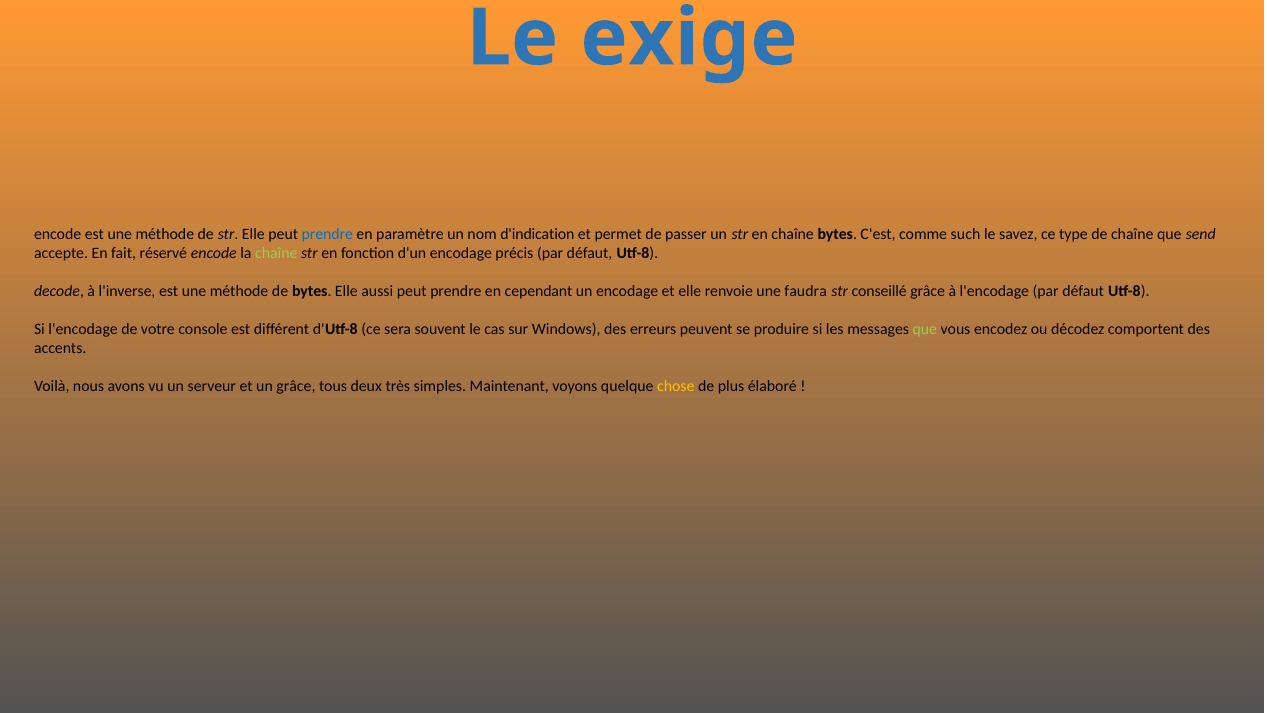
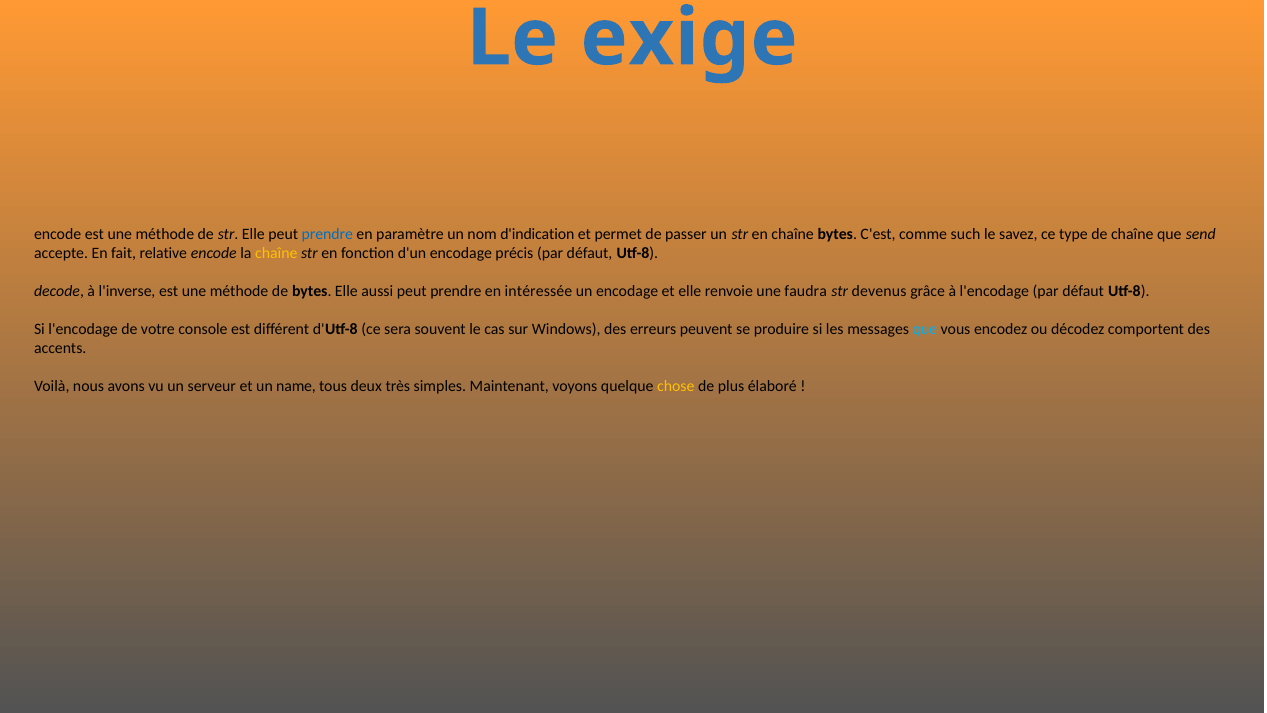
réservé: réservé -> relative
chaîne at (276, 253) colour: light green -> yellow
cependant: cependant -> intéressée
conseillé: conseillé -> devenus
que at (925, 329) colour: light green -> light blue
un grâce: grâce -> name
